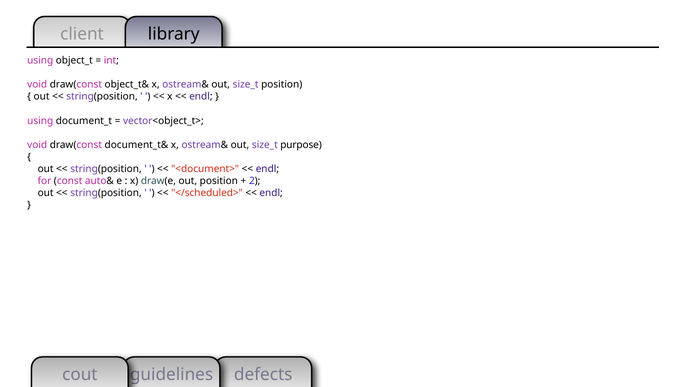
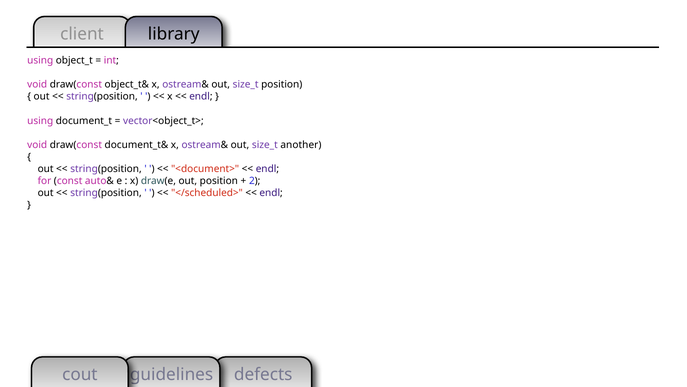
purpose: purpose -> another
